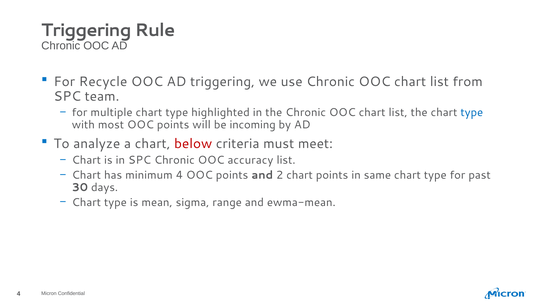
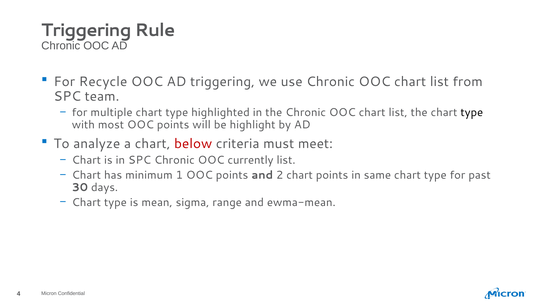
type at (472, 113) colour: blue -> black
incoming: incoming -> highlight
accuracy: accuracy -> currently
minimum 4: 4 -> 1
